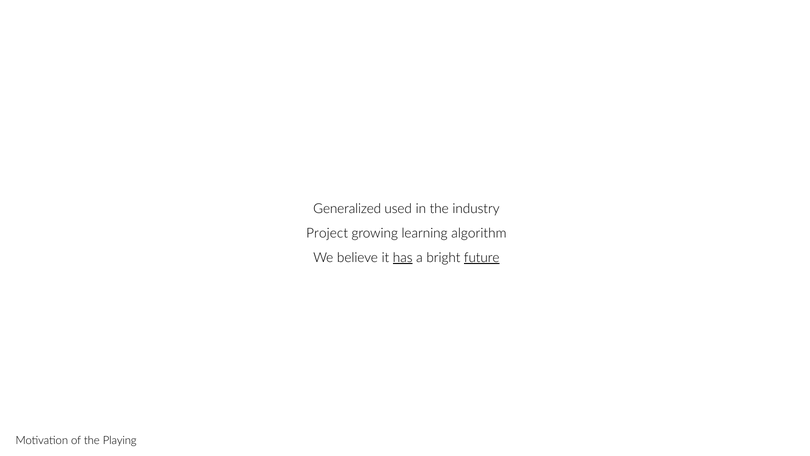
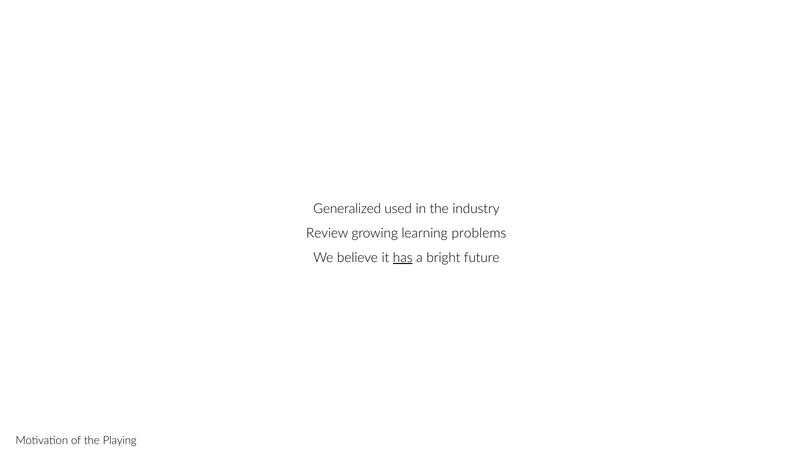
Project: Project -> Review
algorithm: algorithm -> problems
future underline: present -> none
